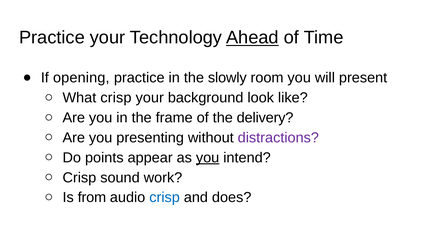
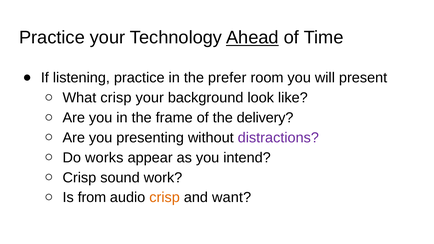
opening: opening -> listening
slowly: slowly -> prefer
points: points -> works
you at (208, 158) underline: present -> none
crisp at (165, 198) colour: blue -> orange
does: does -> want
